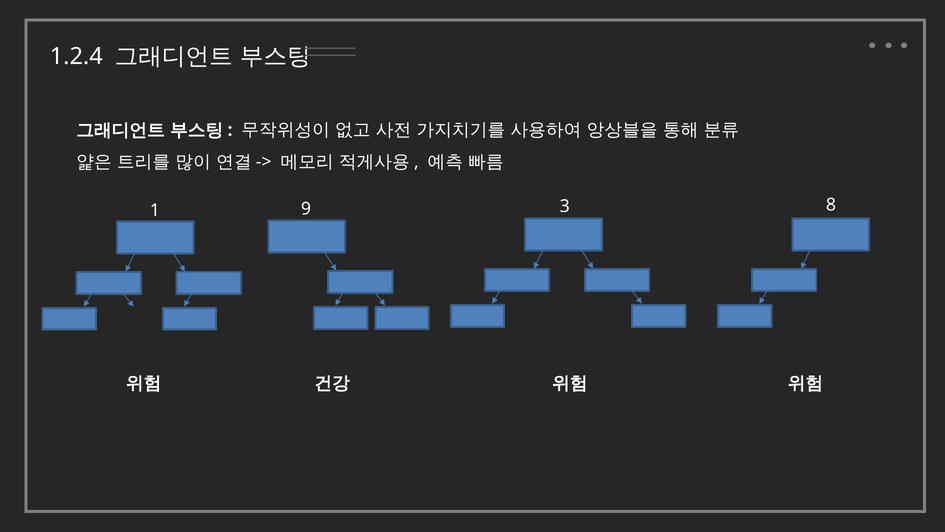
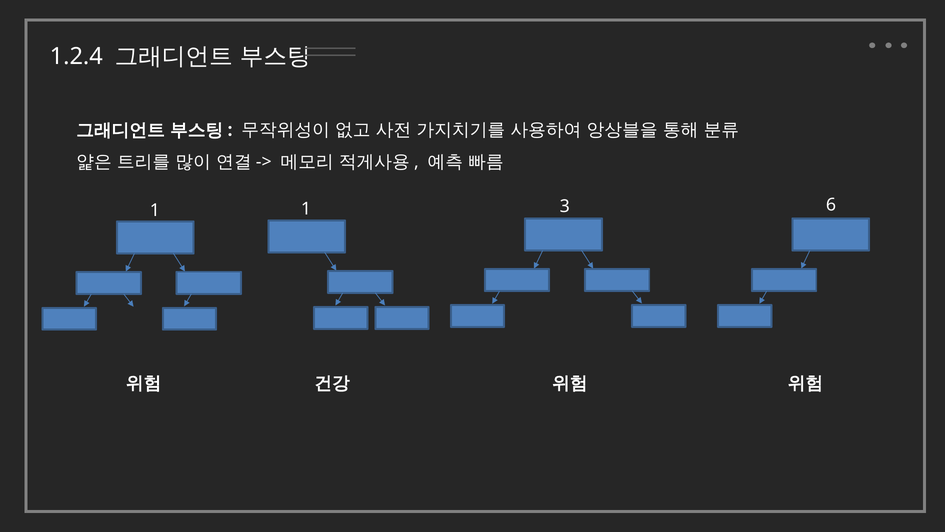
1 9: 9 -> 1
8: 8 -> 6
